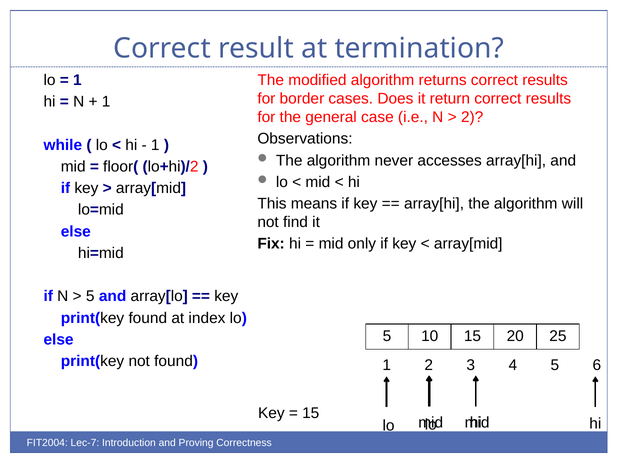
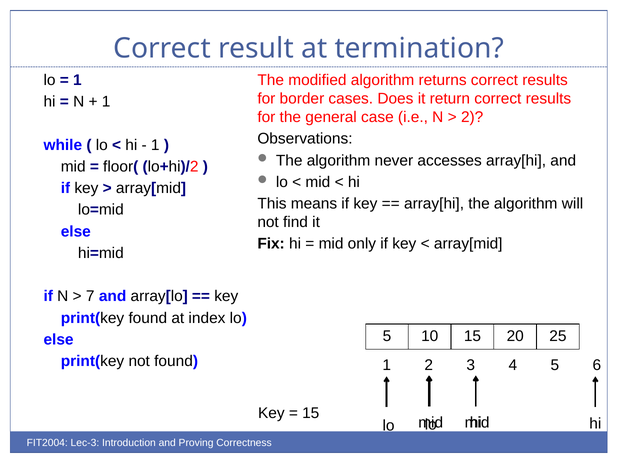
5 at (90, 297): 5 -> 7
Lec-7: Lec-7 -> Lec-3
